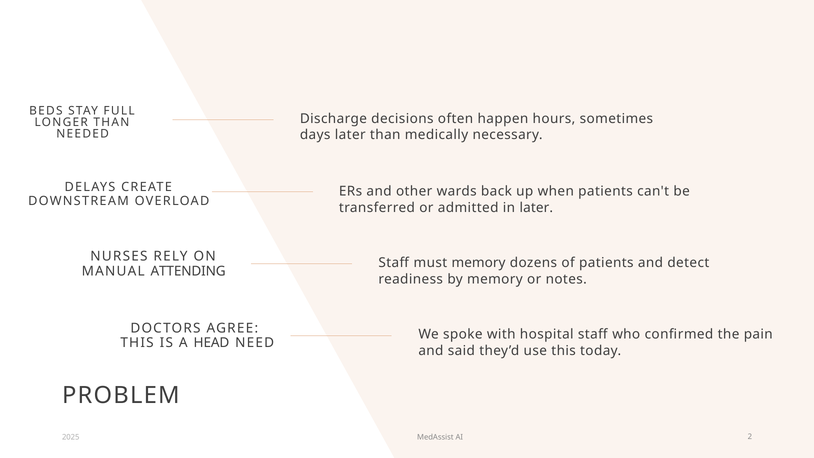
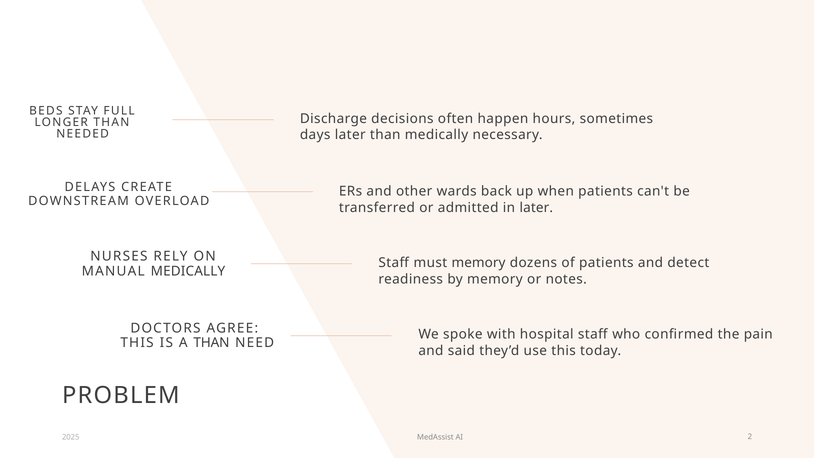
MANUAL ATTENDING: ATTENDING -> MEDICALLY
A HEAD: HEAD -> THAN
